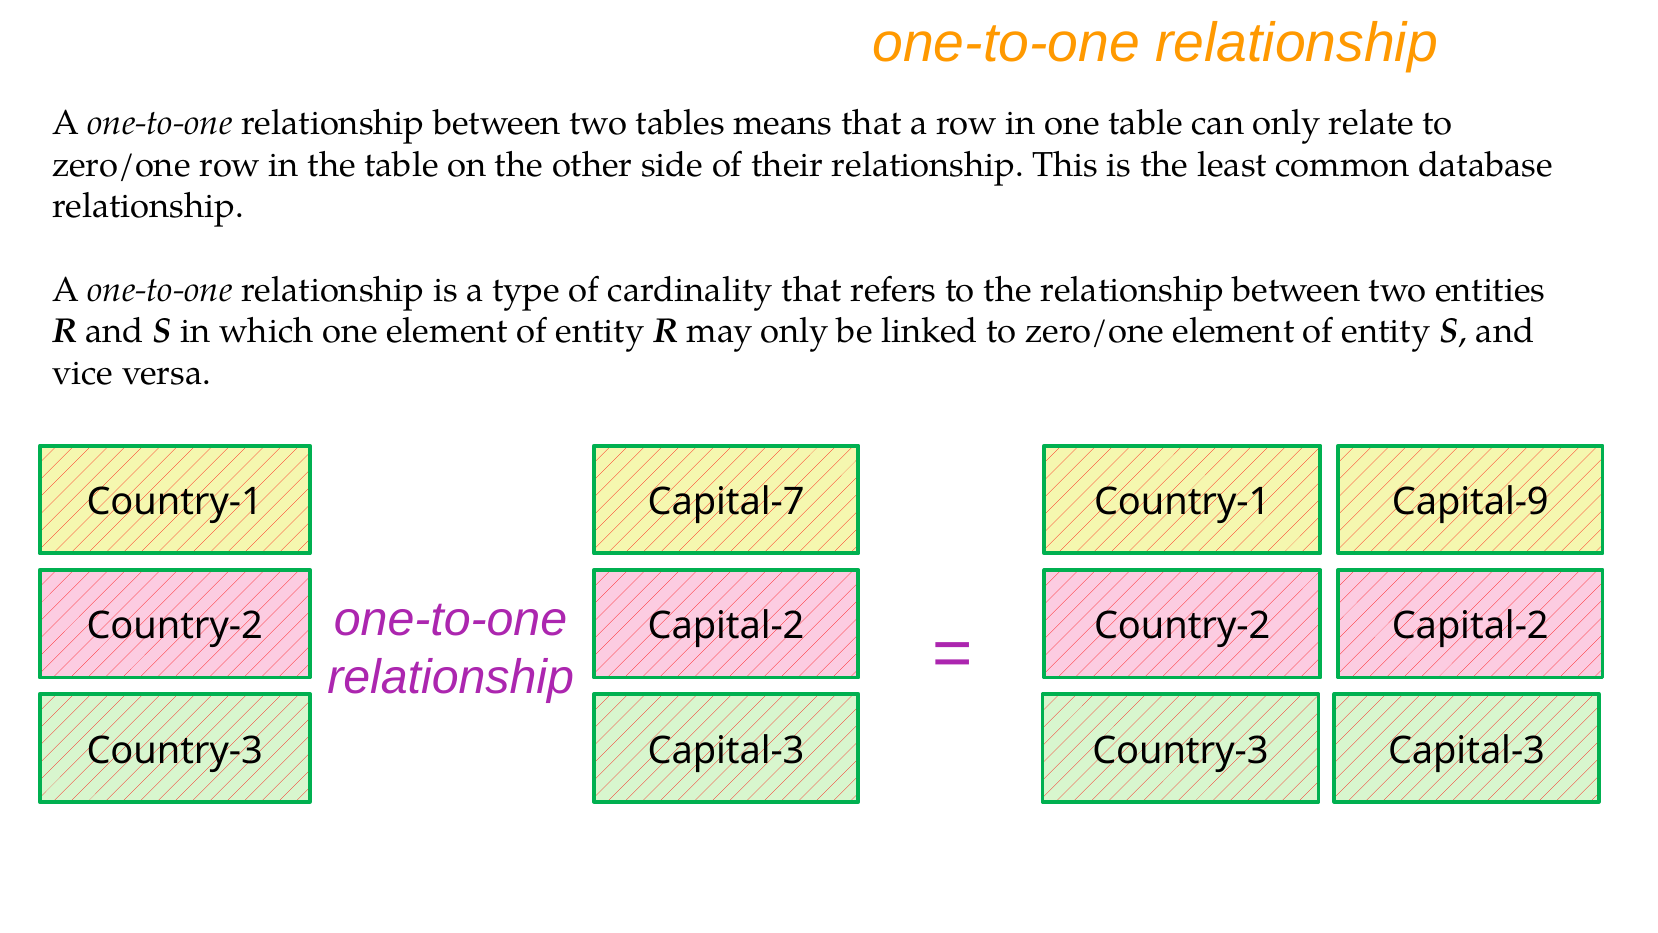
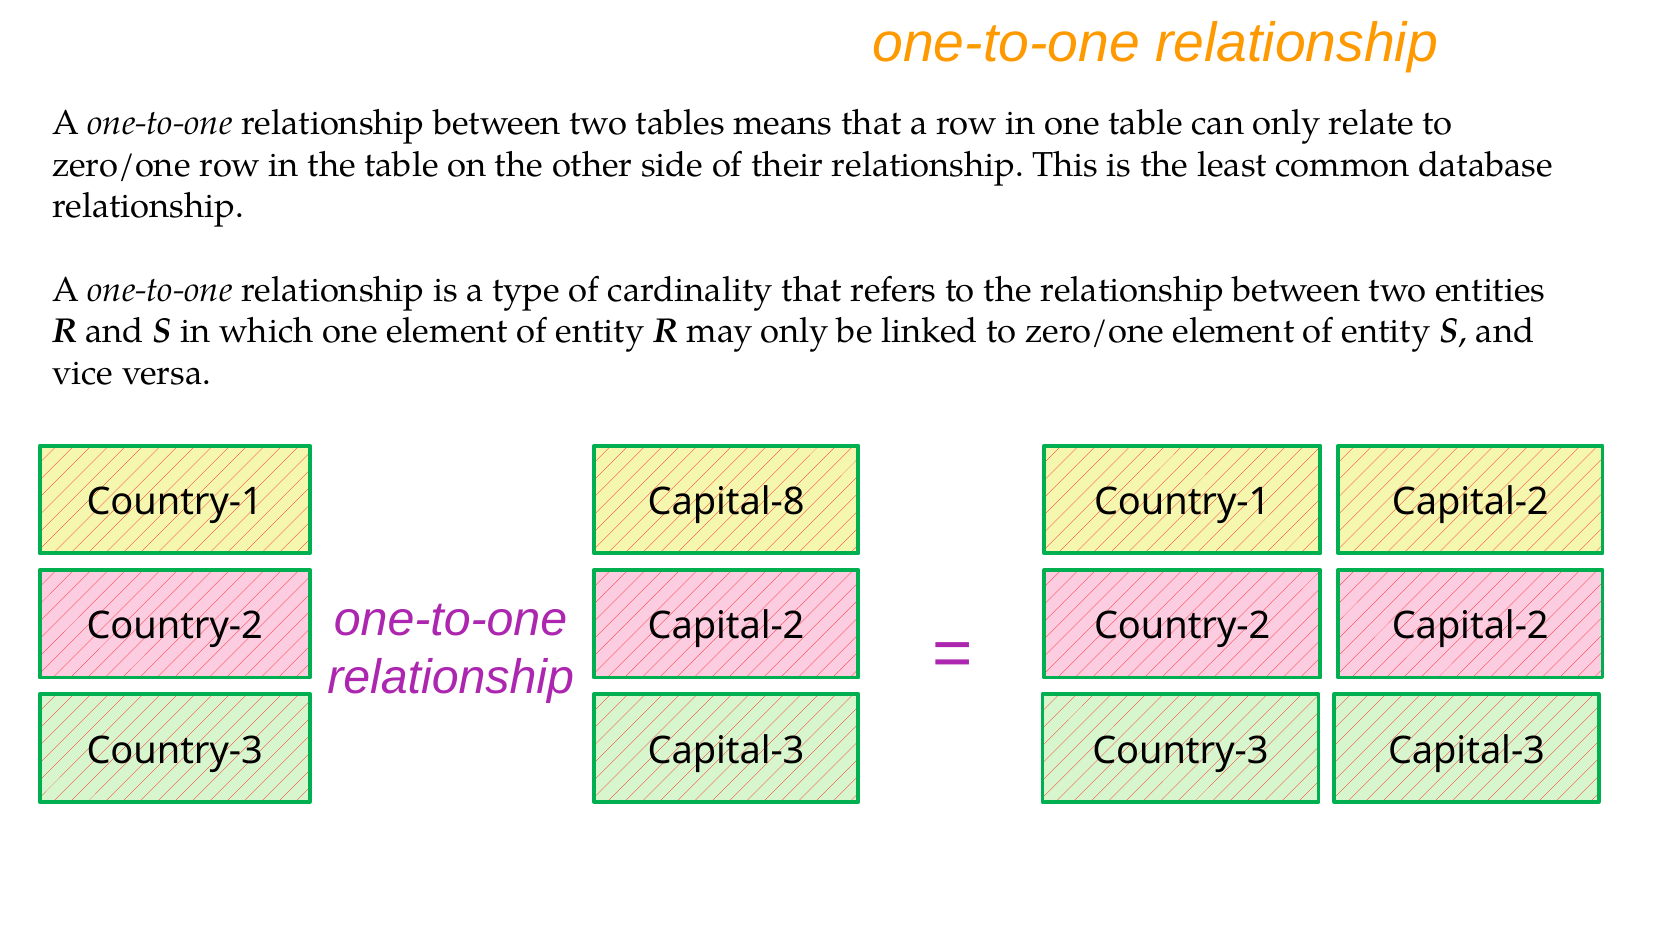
Capital-7: Capital-7 -> Capital-8
Capital-9 at (1470, 502): Capital-9 -> Capital-2
